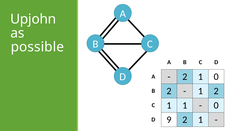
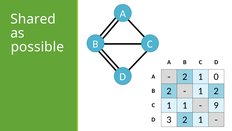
Upjohn: Upjohn -> Shared
0 at (216, 105): 0 -> 9
9: 9 -> 3
